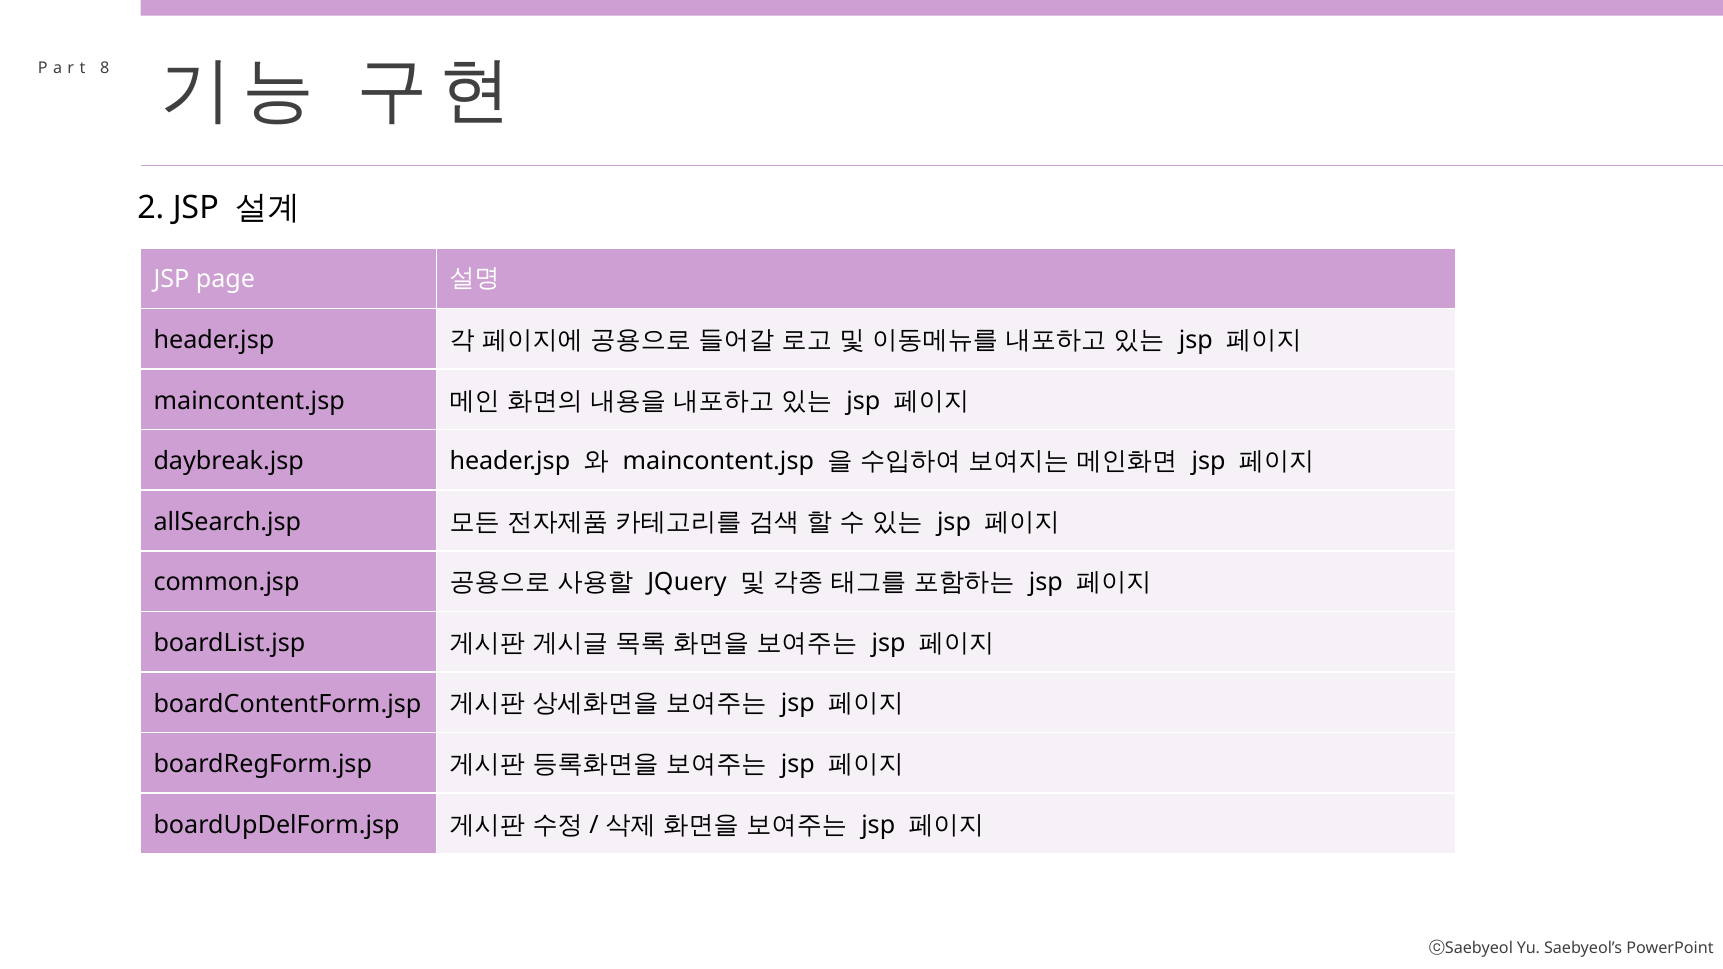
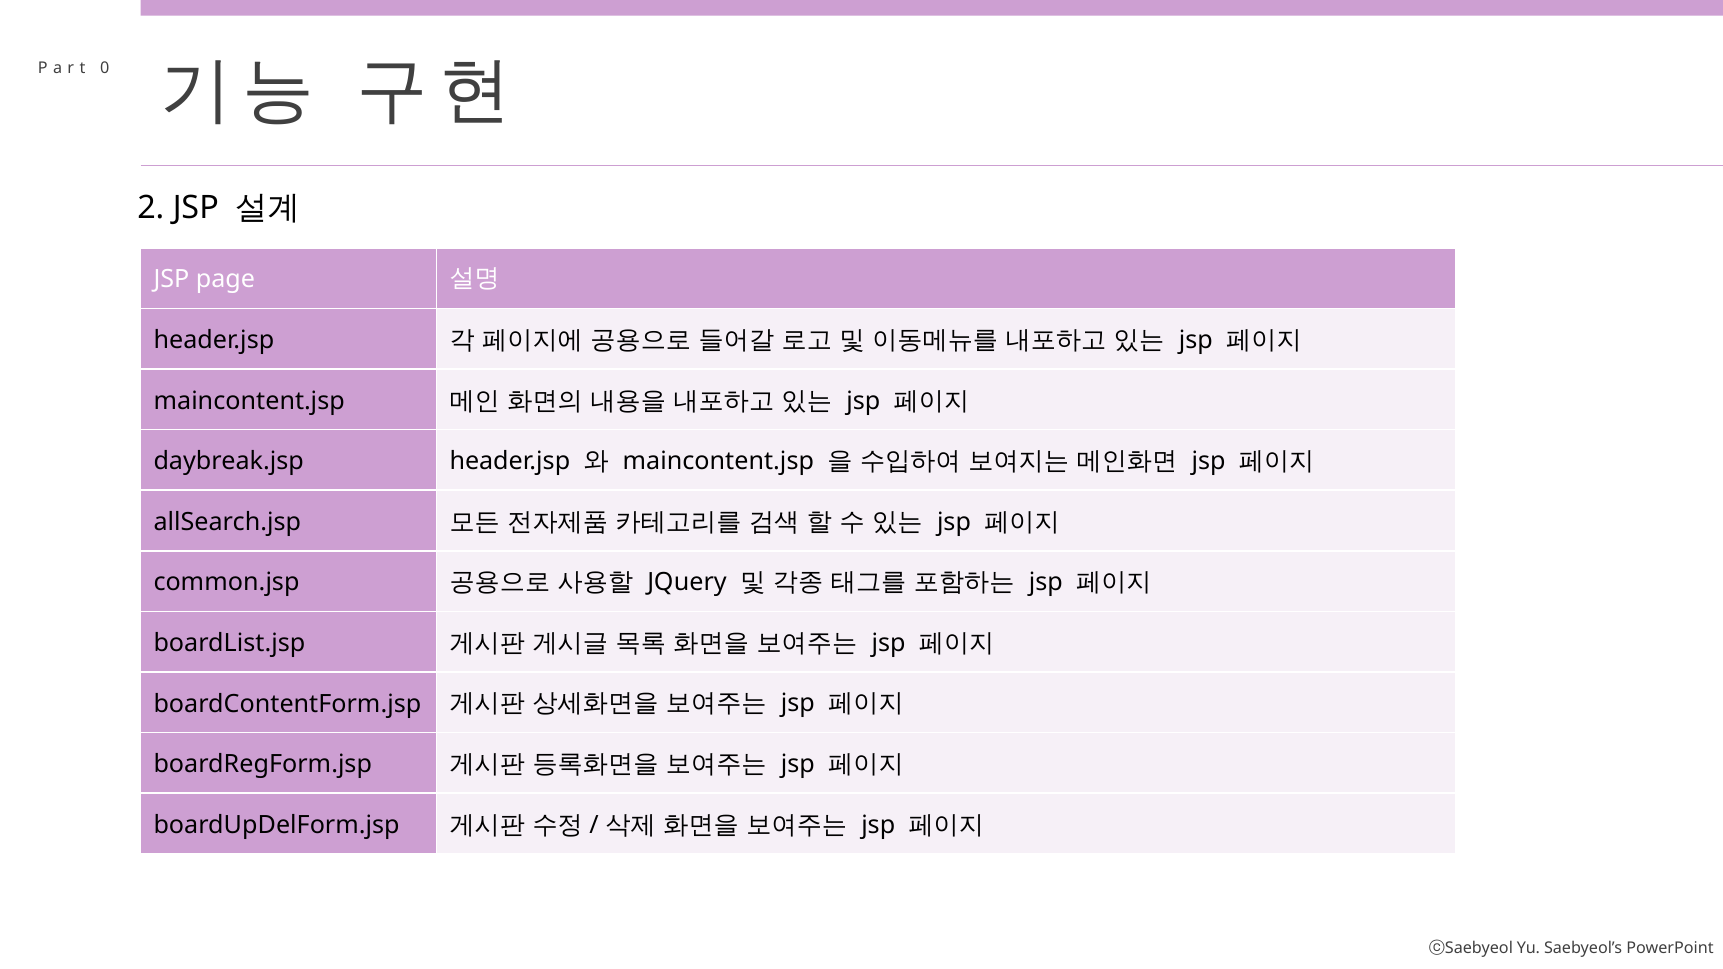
8: 8 -> 0
